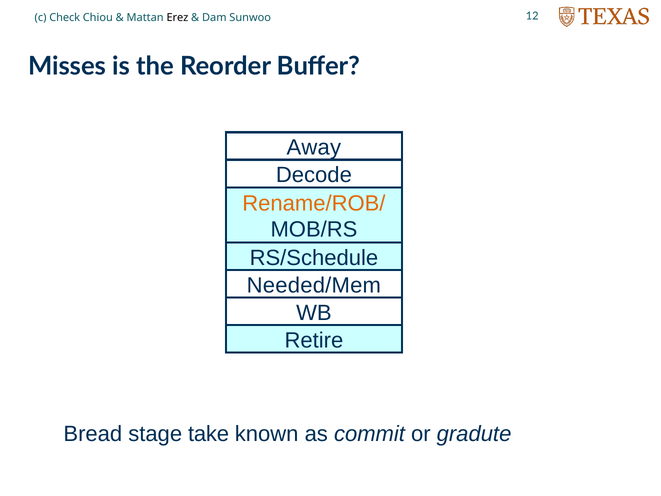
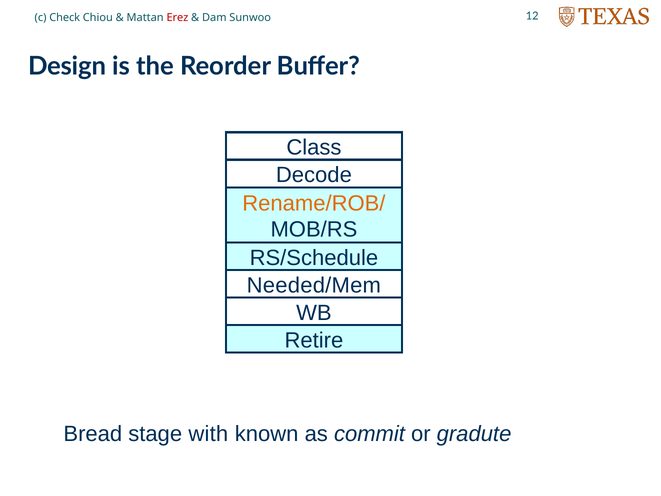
Erez colour: black -> red
Misses: Misses -> Design
Away: Away -> Class
take: take -> with
